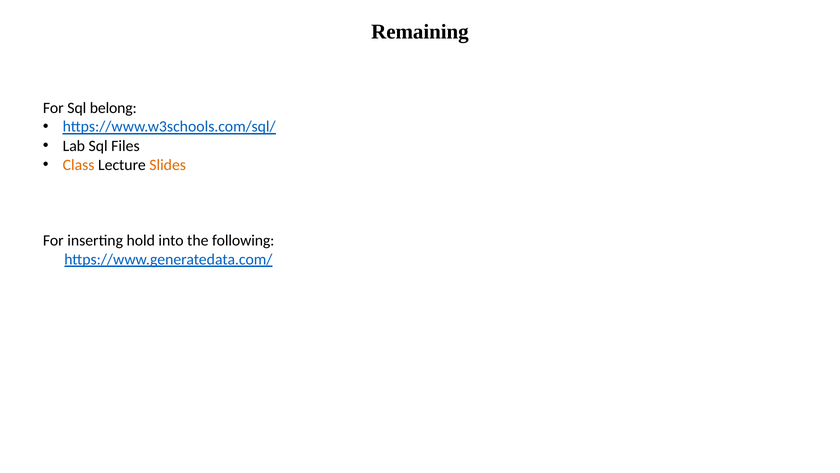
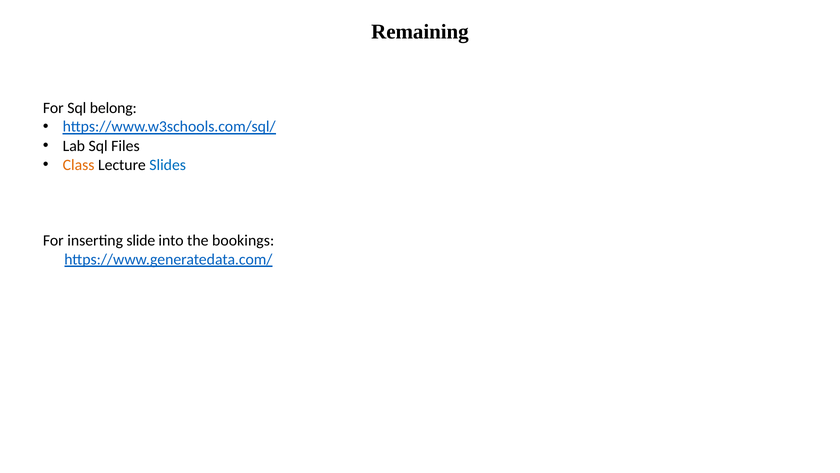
Slides colour: orange -> blue
hold: hold -> slide
following: following -> bookings
